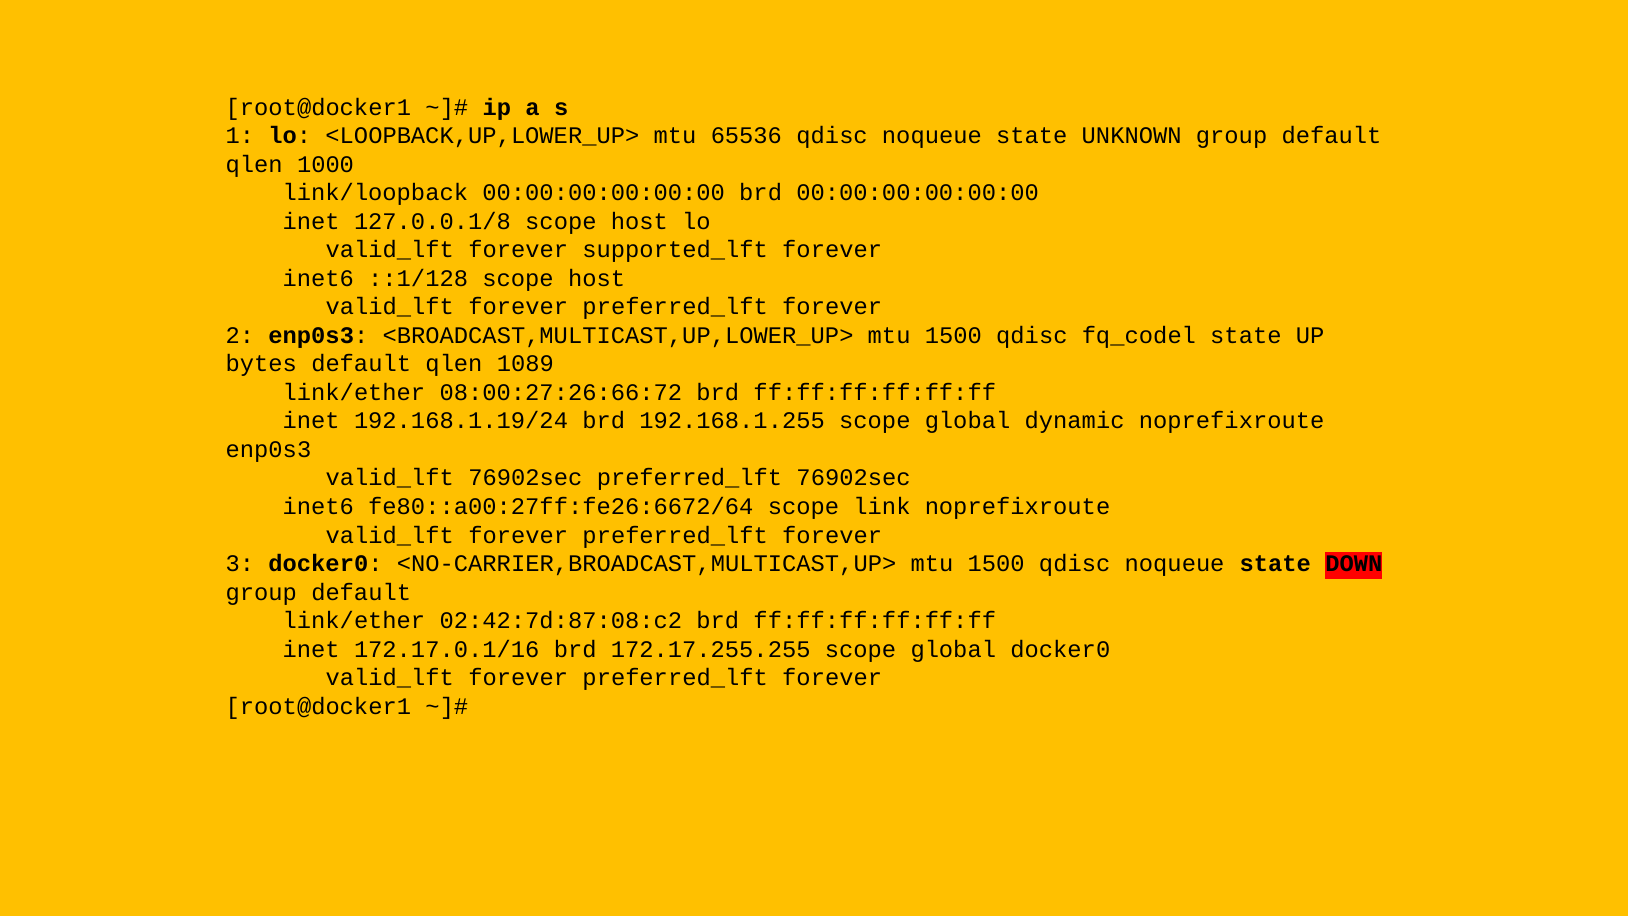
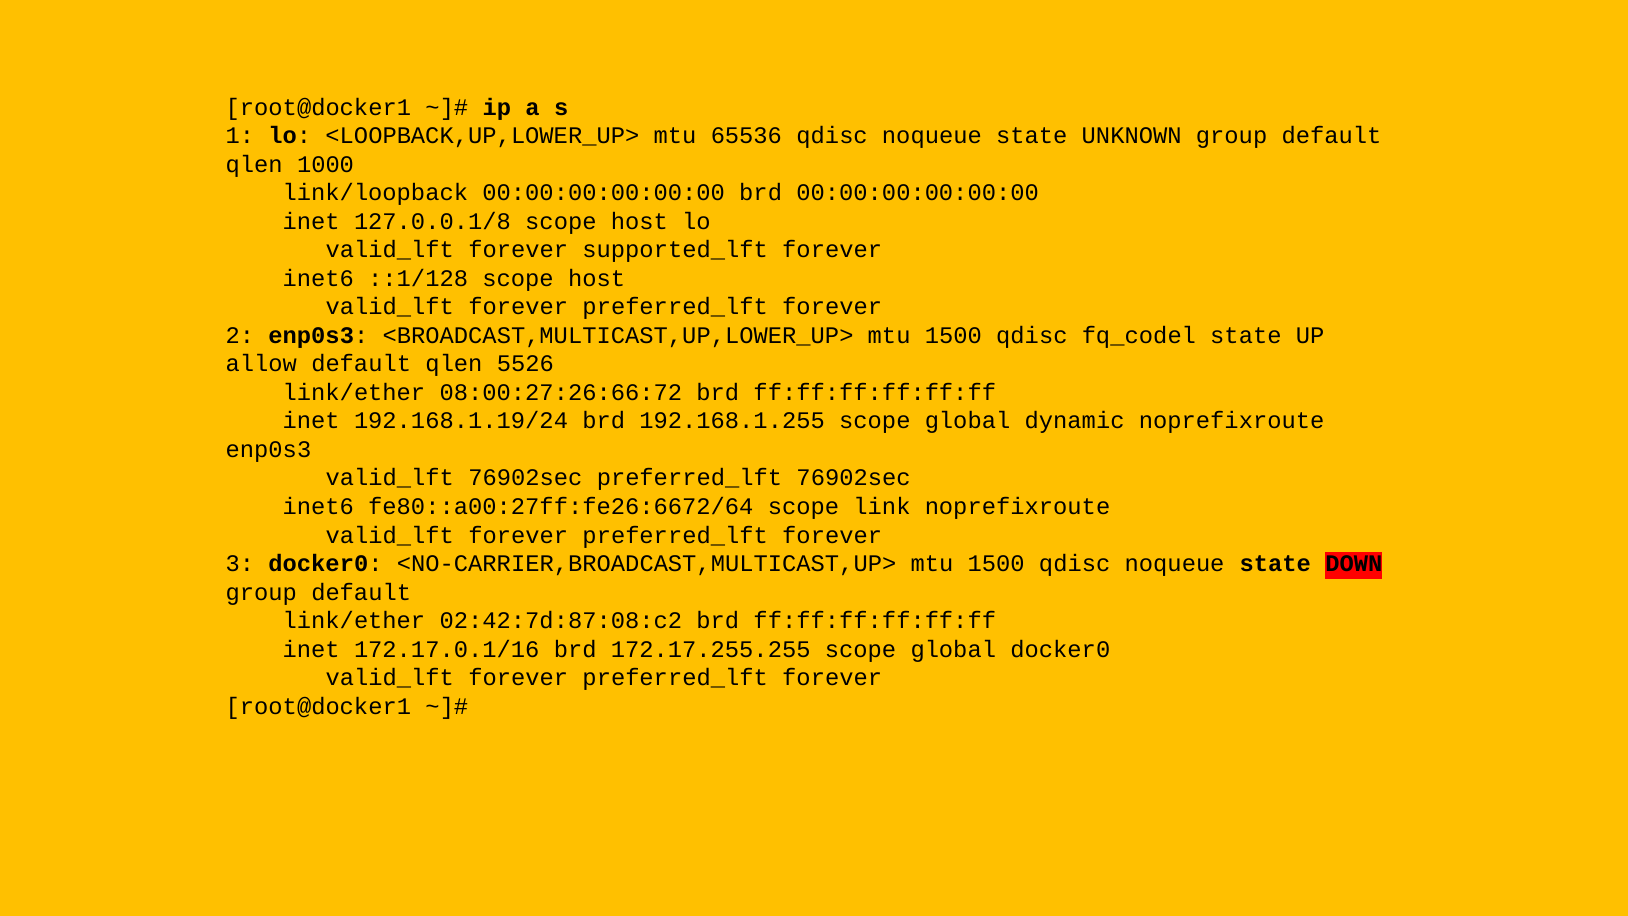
bytes: bytes -> allow
1089: 1089 -> 5526
